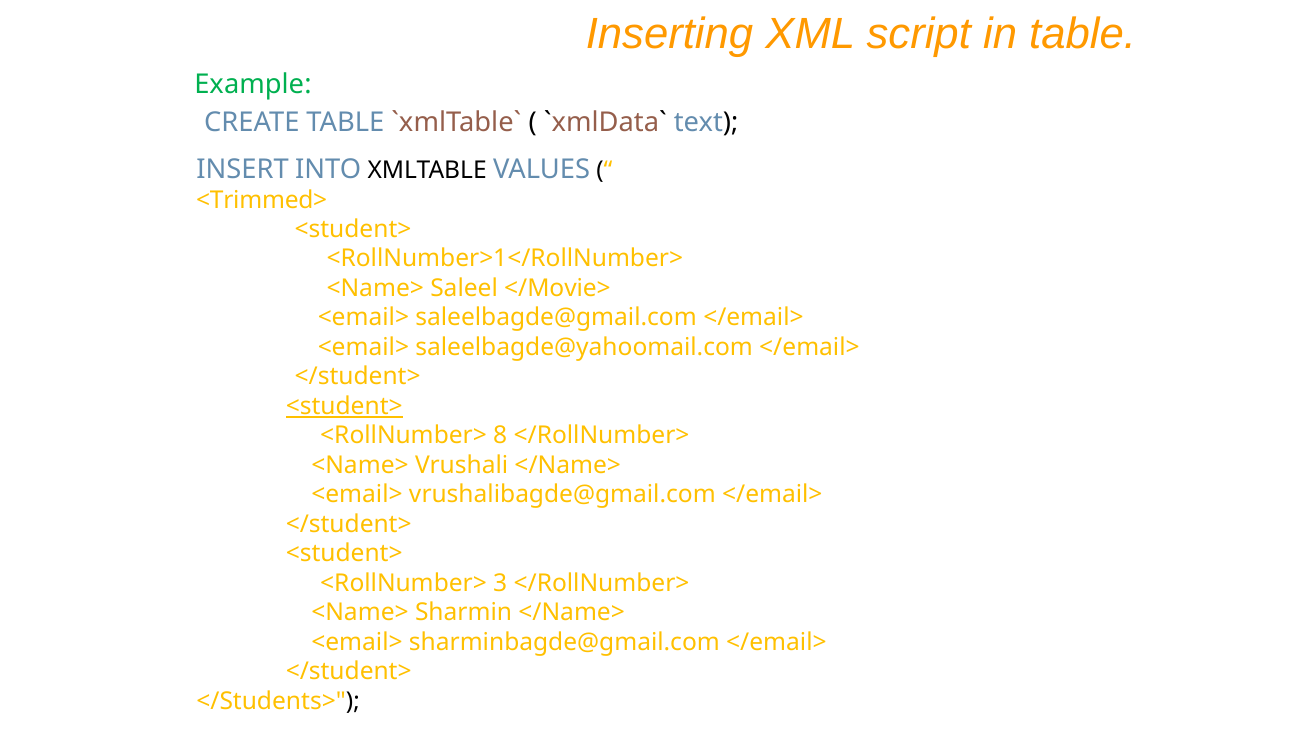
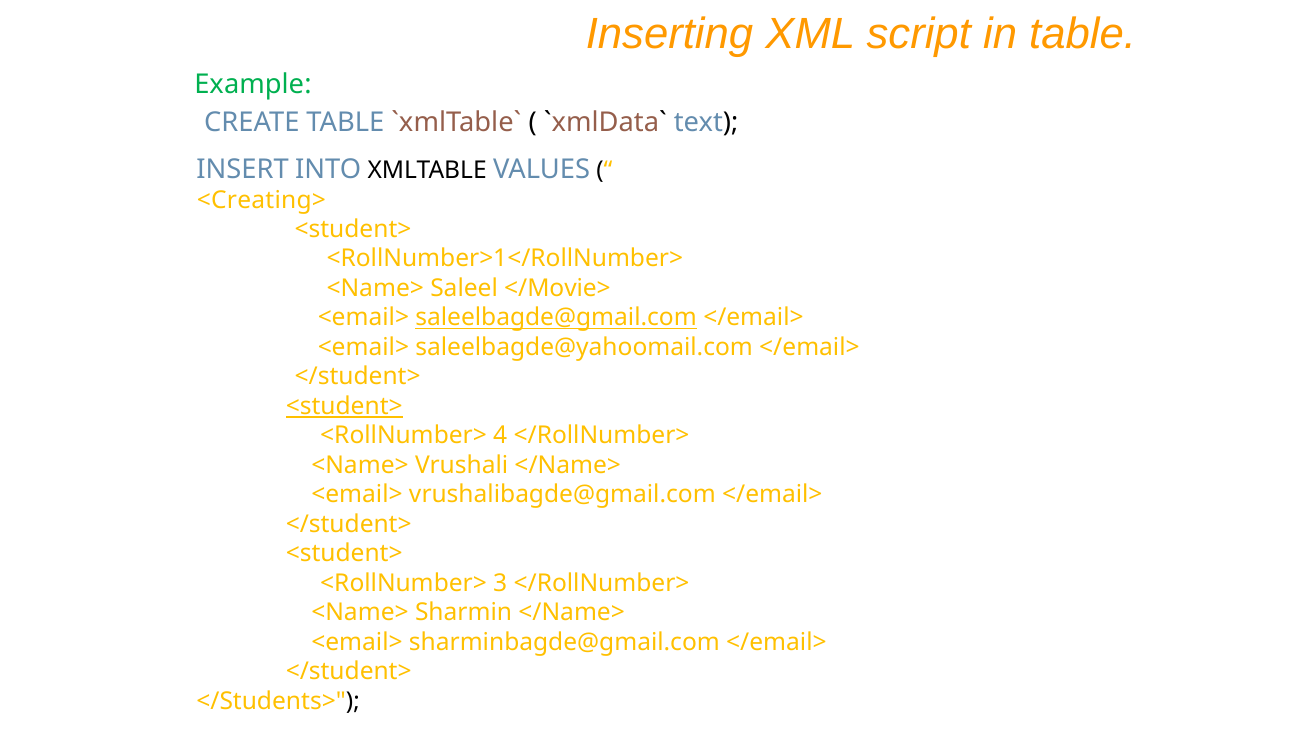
<Trimmed>: <Trimmed> -> <Creating>
saleelbagde@gmail.com underline: none -> present
8: 8 -> 4
